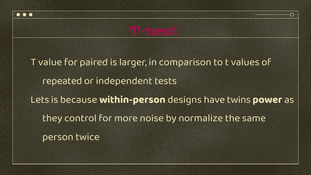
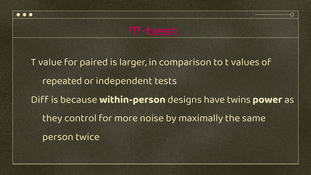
Lets: Lets -> Diff
normalize: normalize -> maximally
